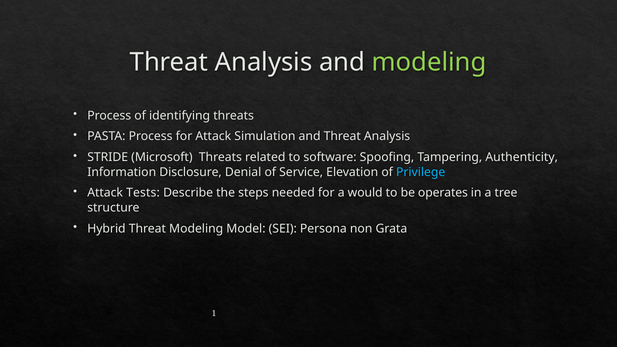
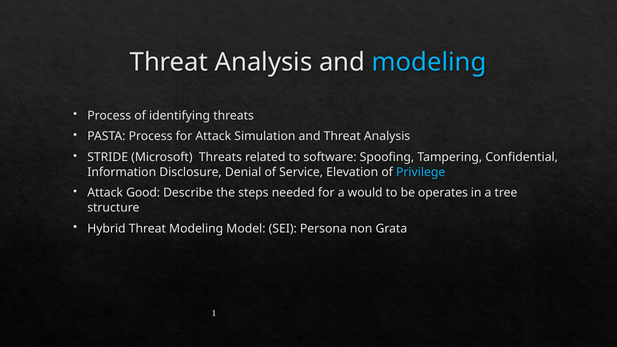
modeling at (429, 62) colour: light green -> light blue
Authenticity: Authenticity -> Confidential
Tests: Tests -> Good
